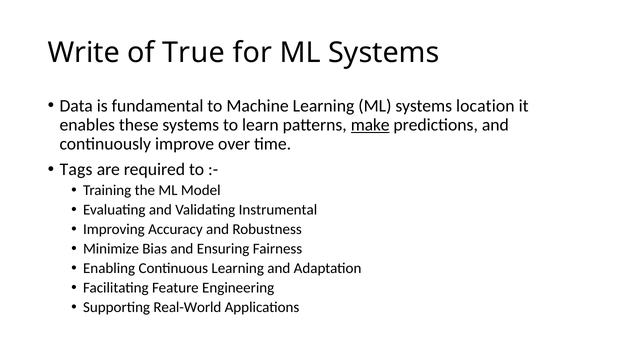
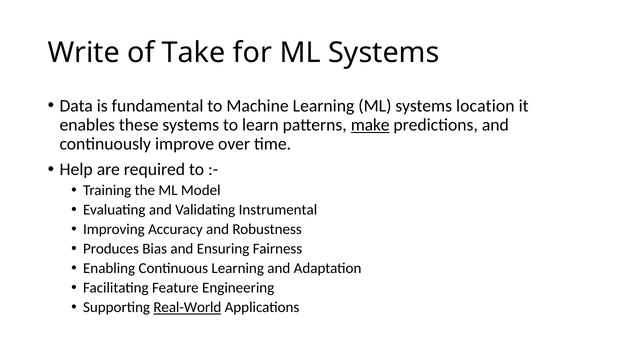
True: True -> Take
Tags: Tags -> Help
Minimize: Minimize -> Produces
Real-World underline: none -> present
